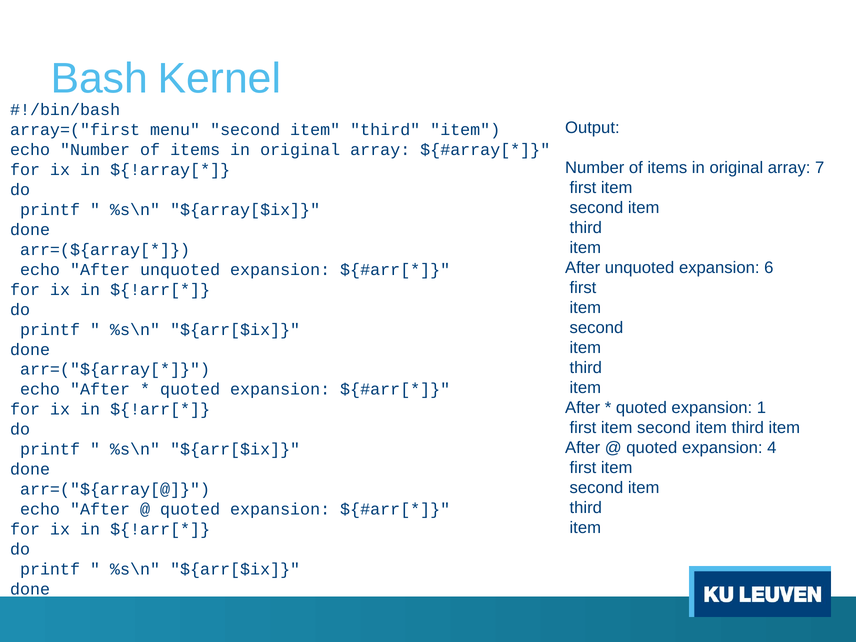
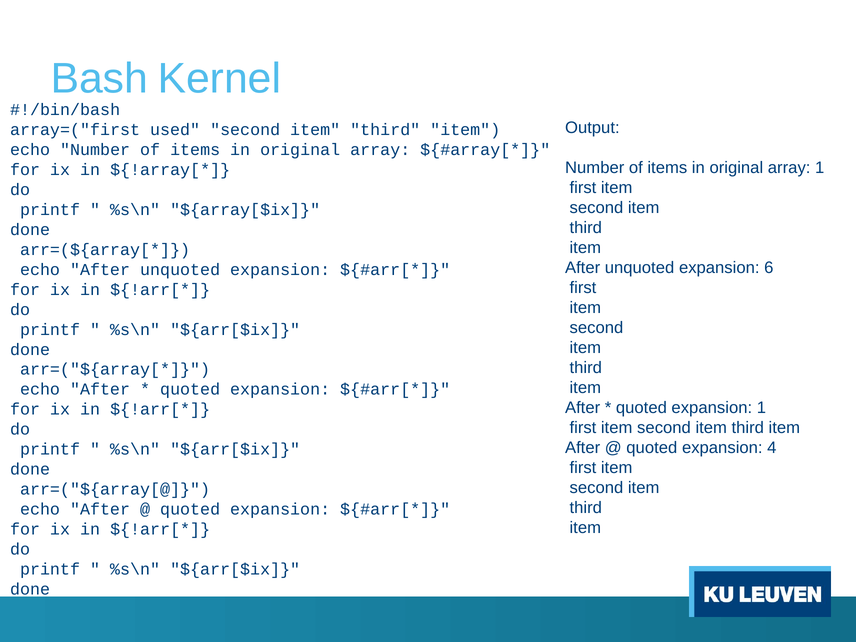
menu: menu -> used
array 7: 7 -> 1
